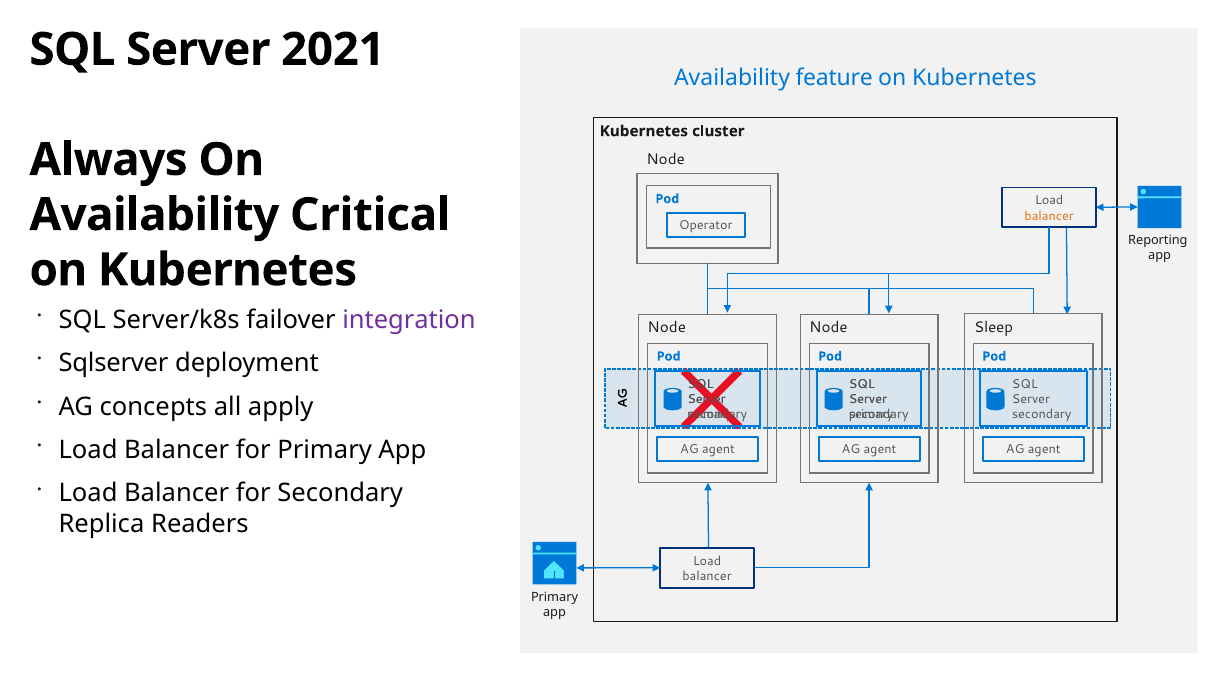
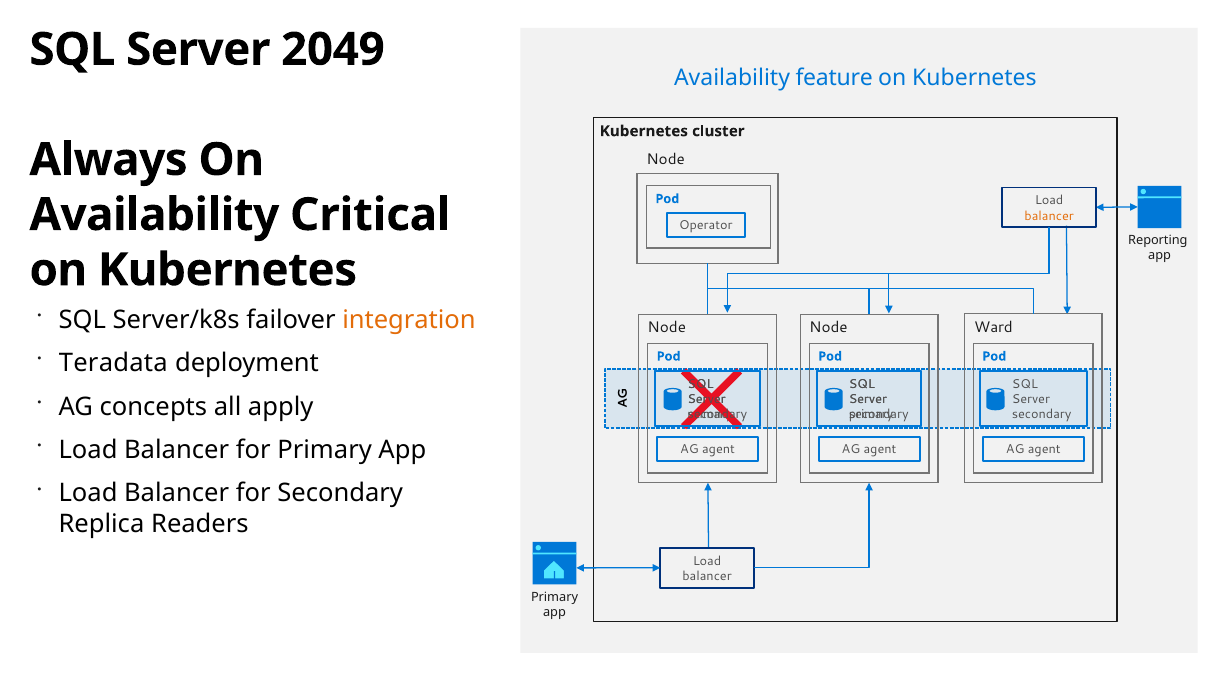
2021: 2021 -> 2049
integration colour: purple -> orange
Sleep: Sleep -> Ward
Sqlserver: Sqlserver -> Teradata
